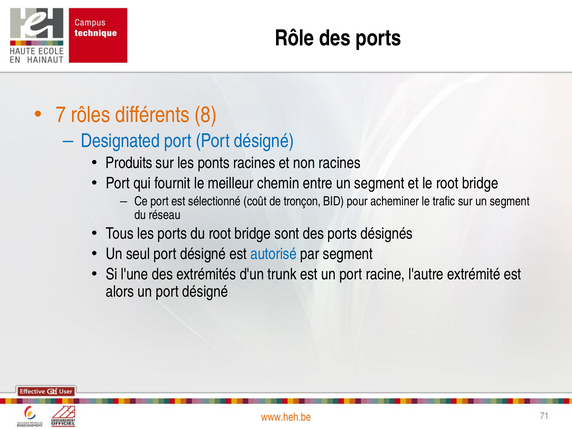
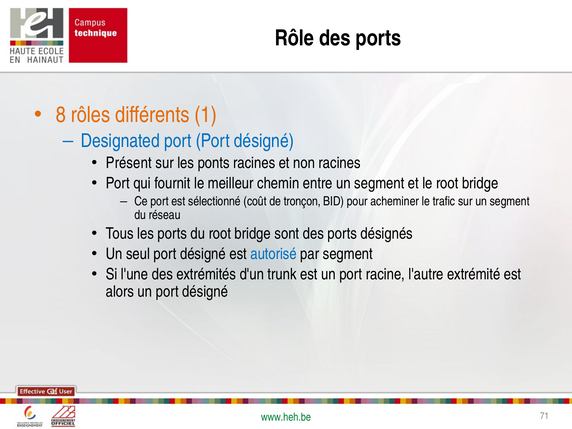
7: 7 -> 8
8: 8 -> 1
Produits: Produits -> Présent
www.heh.be colour: orange -> green
